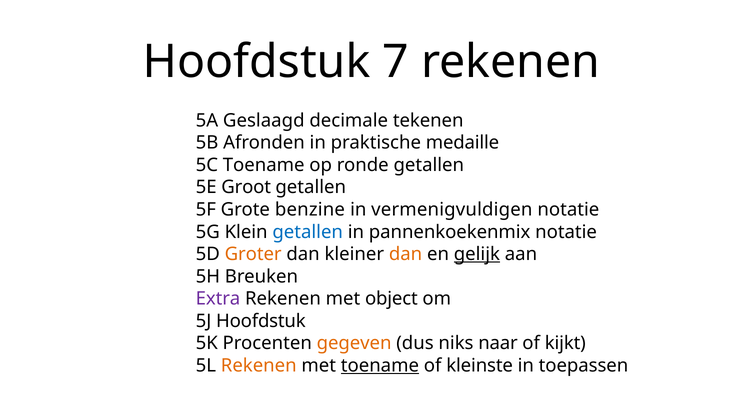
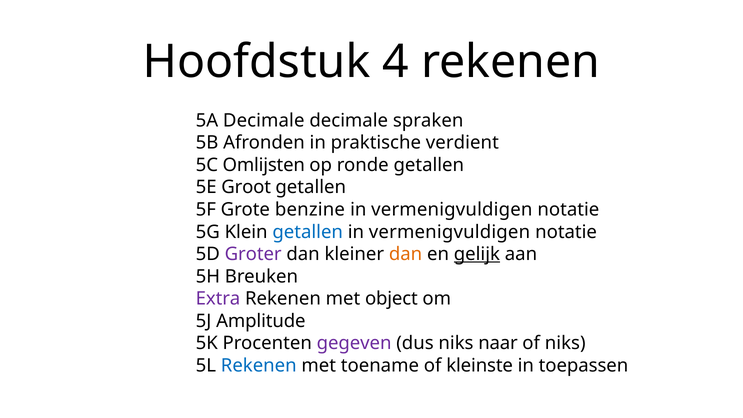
7: 7 -> 4
5A Geslaagd: Geslaagd -> Decimale
tekenen: tekenen -> spraken
medaille: medaille -> verdient
5C Toename: Toename -> Omlijsten
pannenkoekenmix at (450, 232): pannenkoekenmix -> vermenigvuldigen
Groter colour: orange -> purple
5J Hoofdstuk: Hoofdstuk -> Amplitude
gegeven colour: orange -> purple
of kijkt: kijkt -> niks
Rekenen at (259, 366) colour: orange -> blue
toename at (380, 366) underline: present -> none
